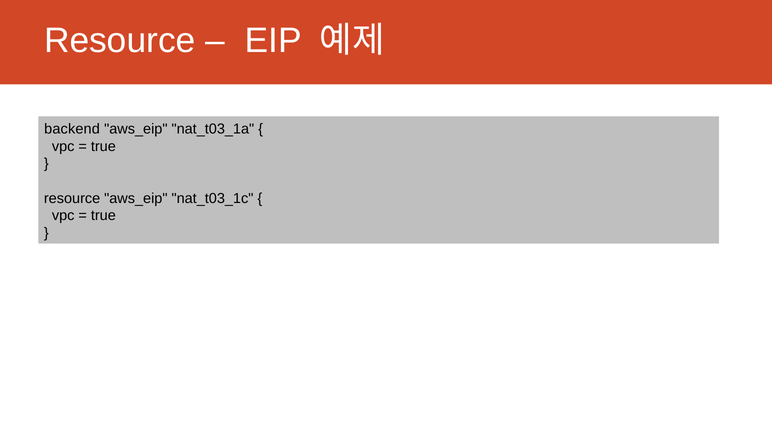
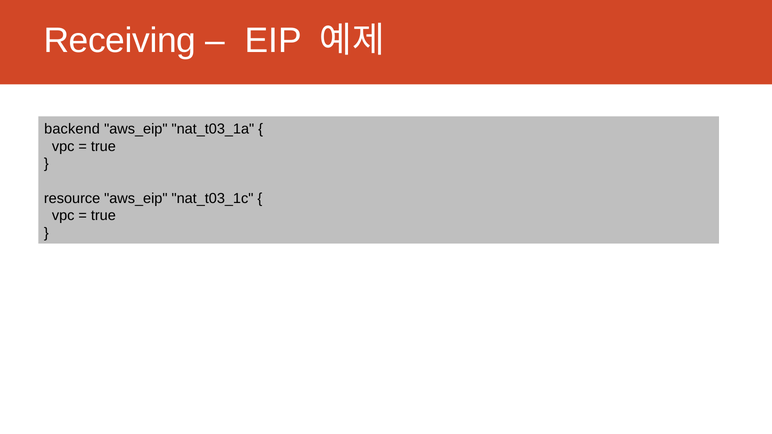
Resource at (120, 41): Resource -> Receiving
